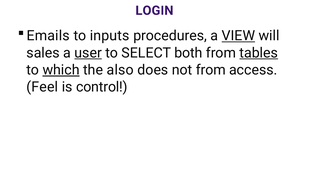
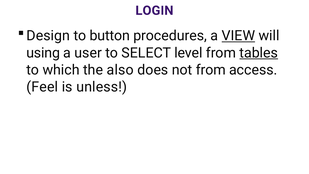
Emails: Emails -> Design
inputs: inputs -> button
sales: sales -> using
user underline: present -> none
both: both -> level
which underline: present -> none
control: control -> unless
